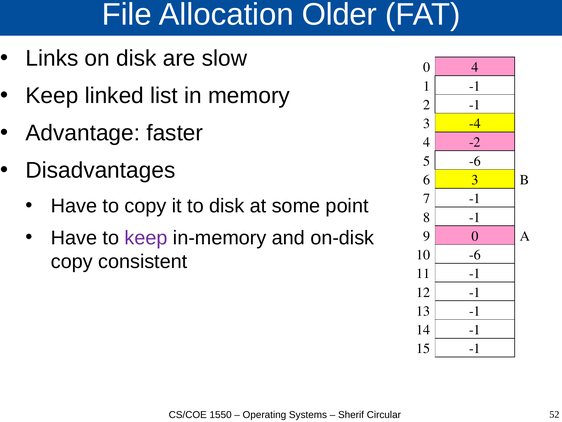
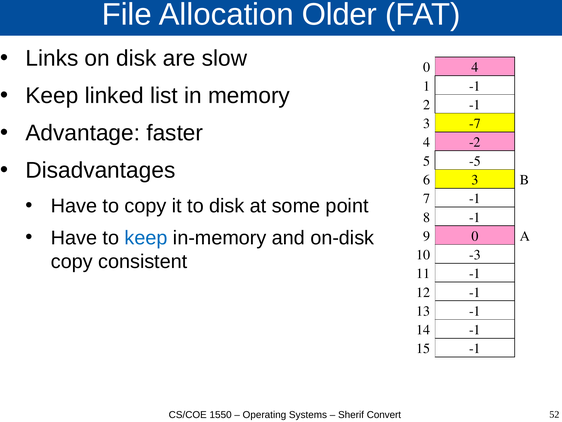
-4: -4 -> -7
-6 at (475, 161): -6 -> -5
keep at (146, 238) colour: purple -> blue
-6 at (475, 255): -6 -> -3
Circular: Circular -> Convert
